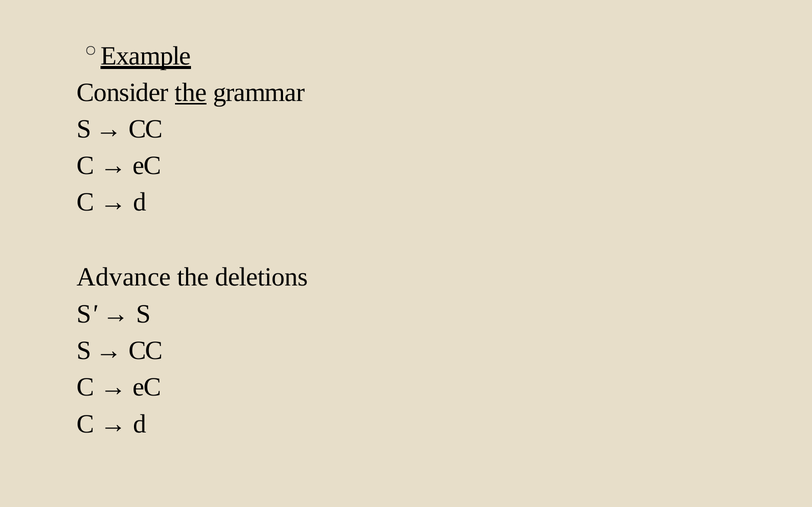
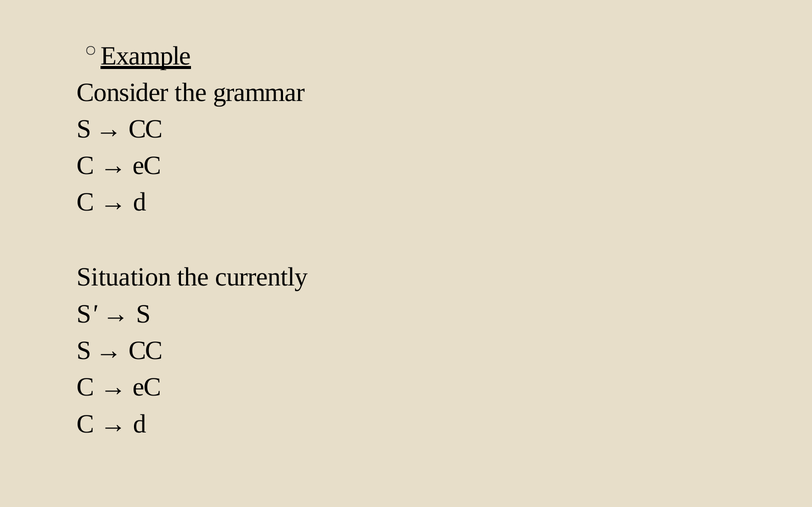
the at (191, 93) underline: present -> none
Advance: Advance -> Situation
deletions: deletions -> currently
